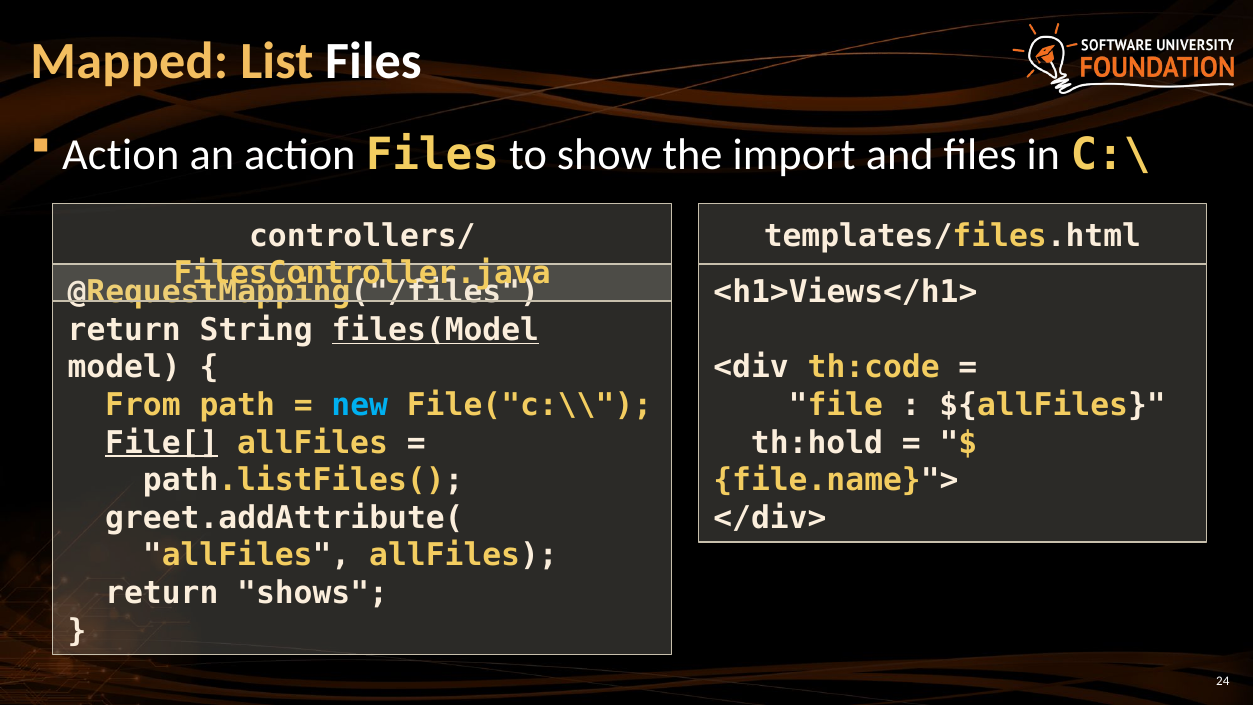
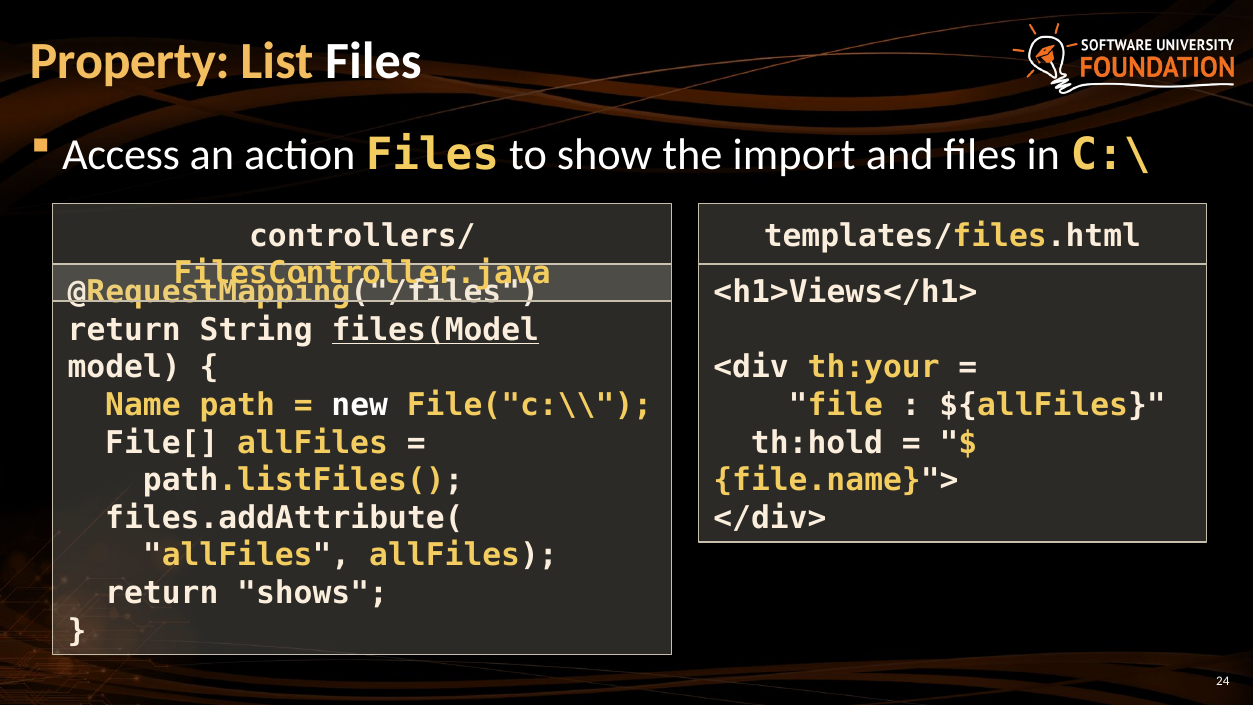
Mapped: Mapped -> Property
Action at (121, 154): Action -> Access
th:code: th:code -> th:your
From: From -> Name
new colour: light blue -> white
File[ underline: present -> none
greet.addAttribute(: greet.addAttribute( -> files.addAttribute(
